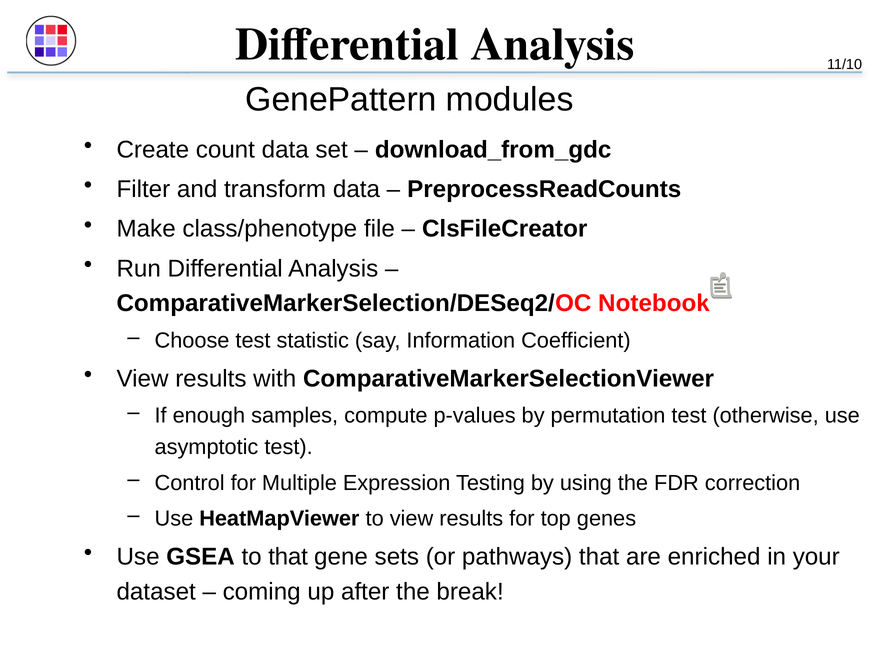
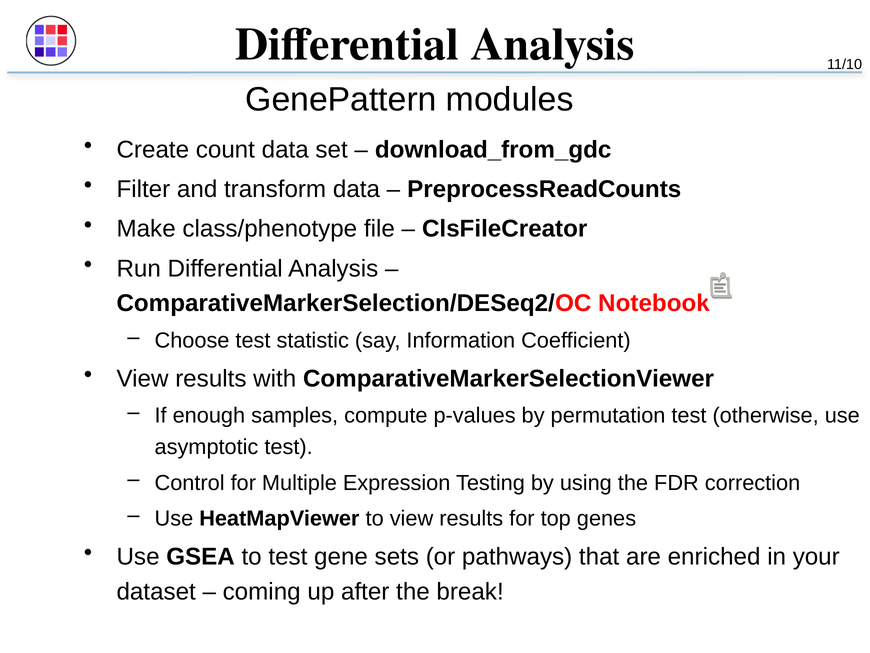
to that: that -> test
